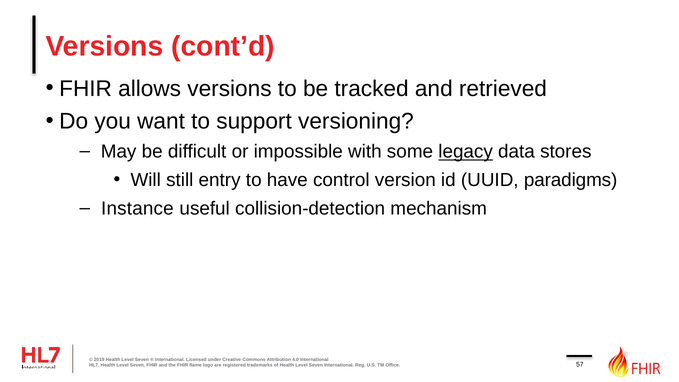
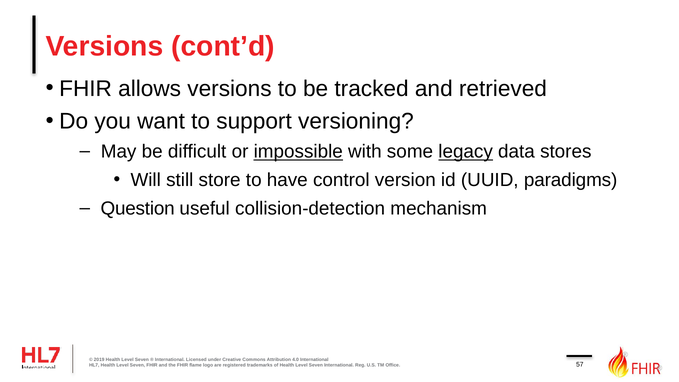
impossible underline: none -> present
entry: entry -> store
Instance: Instance -> Question
